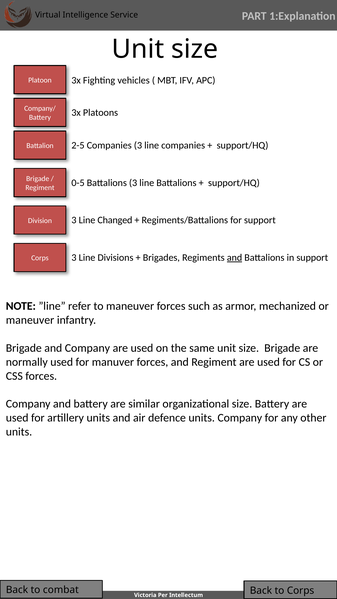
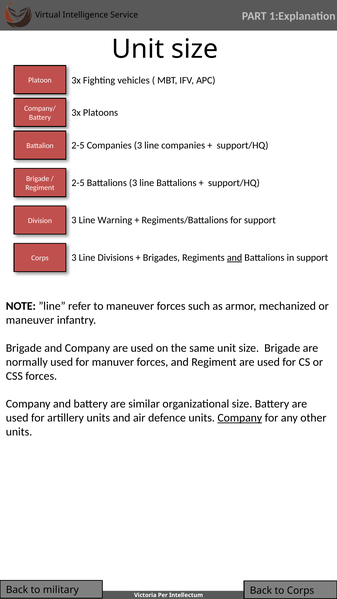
0-5 at (78, 183): 0-5 -> 2-5
Changed: Changed -> Warning
Company at (240, 418) underline: none -> present
combat: combat -> military
